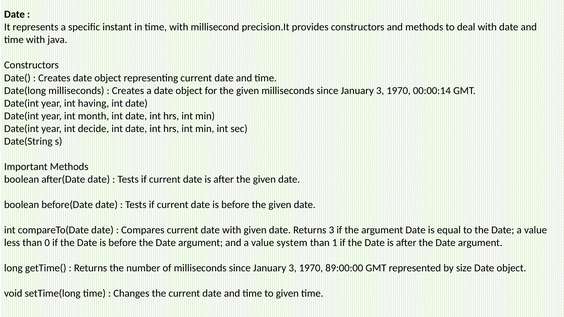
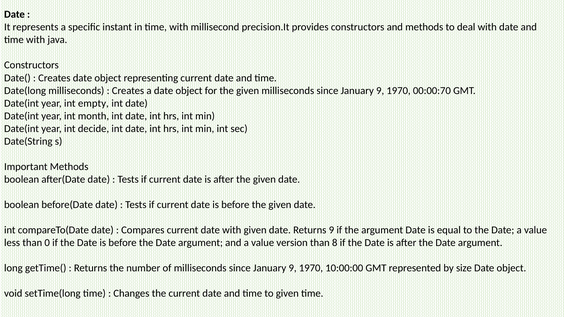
3 at (380, 91): 3 -> 9
00:00:14: 00:00:14 -> 00:00:70
having: having -> empty
Returns 3: 3 -> 9
system: system -> version
1: 1 -> 8
3 at (293, 268): 3 -> 9
89:00:00: 89:00:00 -> 10:00:00
